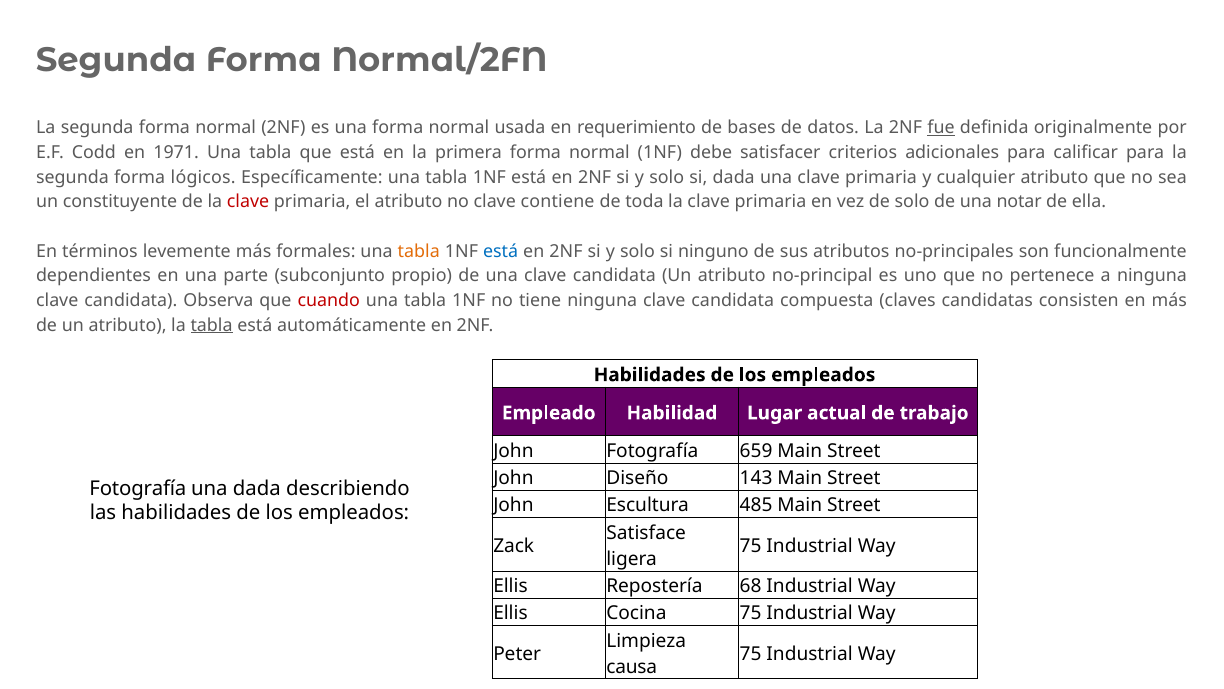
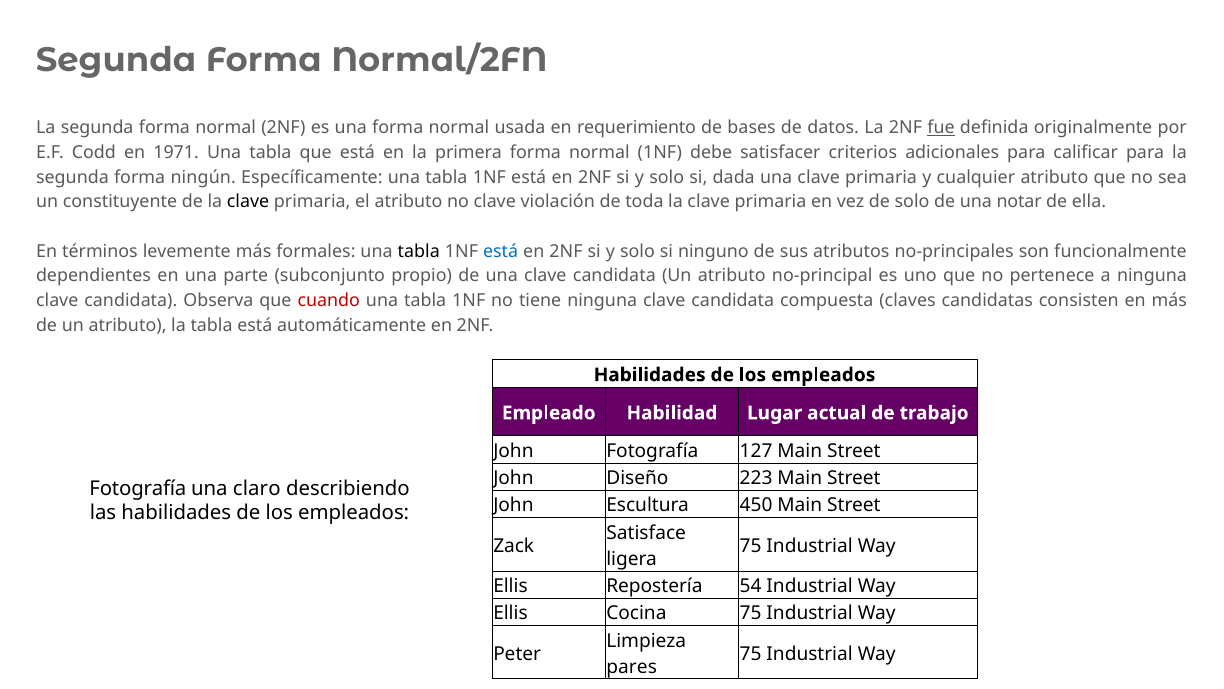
lógicos: lógicos -> ningún
clave at (248, 202) colour: red -> black
contiene: contiene -> violación
tabla at (419, 251) colour: orange -> black
tabla at (212, 325) underline: present -> none
659: 659 -> 127
143: 143 -> 223
una dada: dada -> claro
485: 485 -> 450
68: 68 -> 54
causa: causa -> pares
